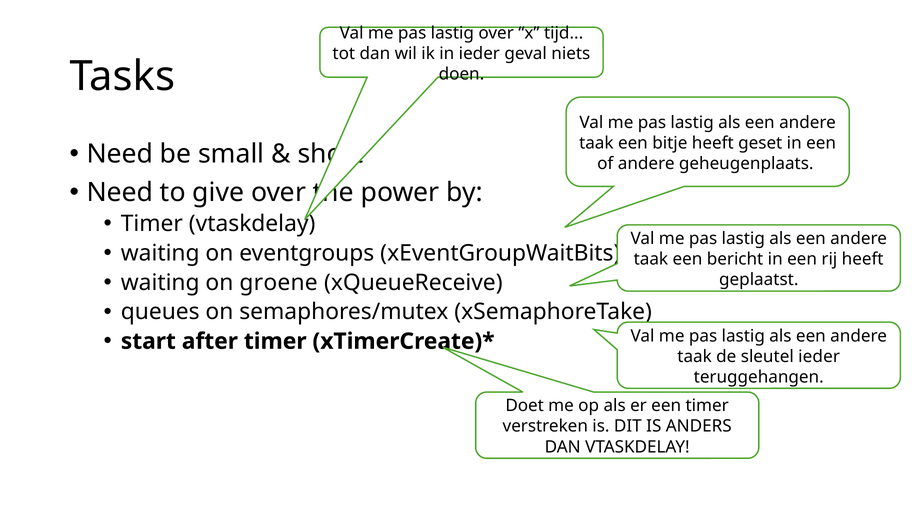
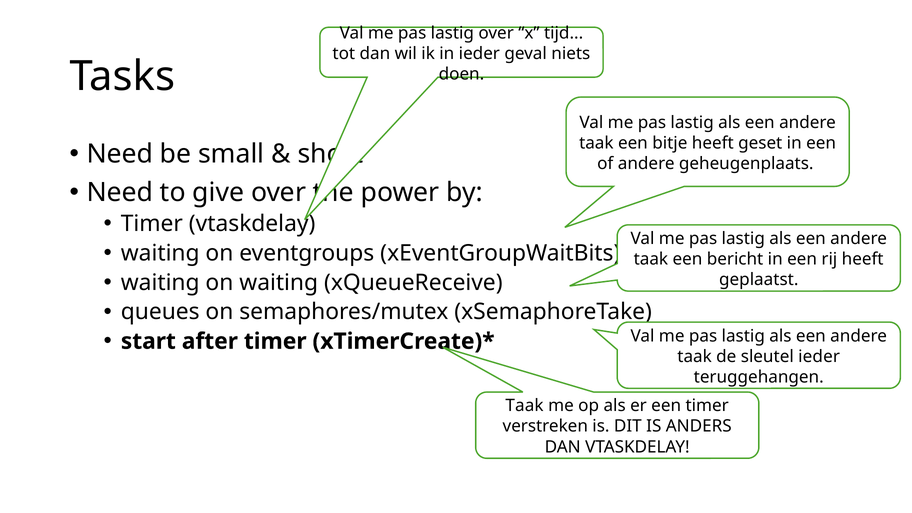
on groene: groene -> waiting
Doet at (525, 406): Doet -> Taak
